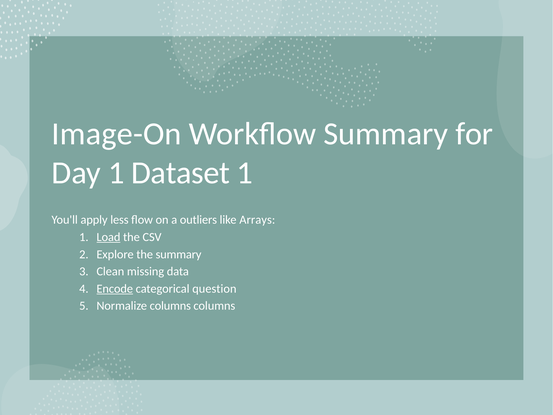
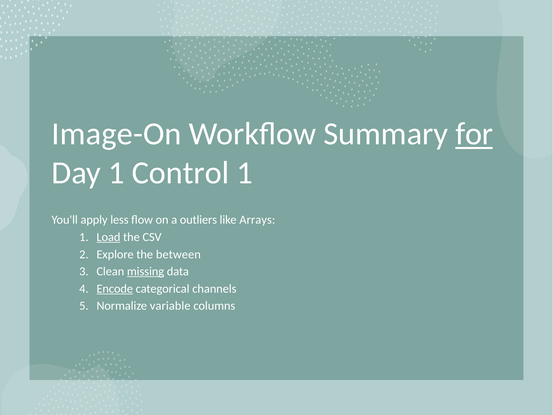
for underline: none -> present
Dataset: Dataset -> Control
the summary: summary -> between
missing underline: none -> present
question: question -> channels
Normalize columns: columns -> variable
